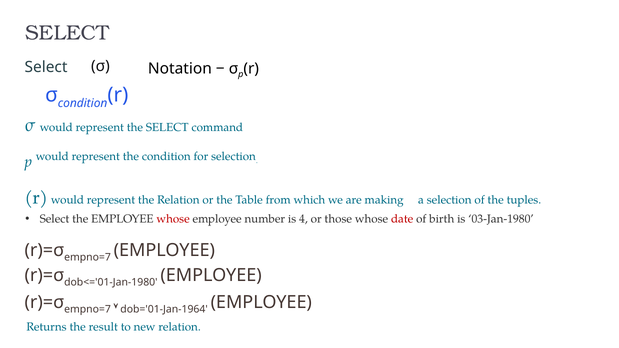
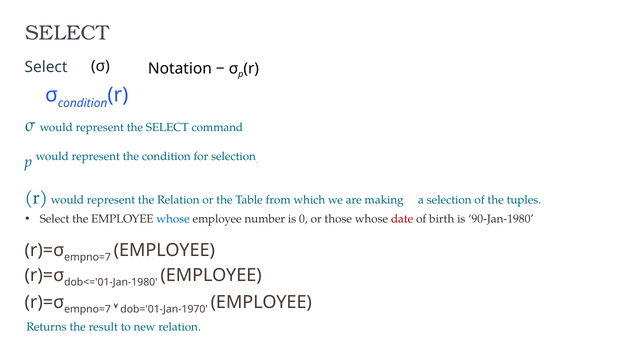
whose at (173, 219) colour: red -> blue
4: 4 -> 0
03-Jan-1980: 03-Jan-1980 -> 90-Jan-1980
dob='01-Jan-1964: dob='01-Jan-1964 -> dob='01-Jan-1970
